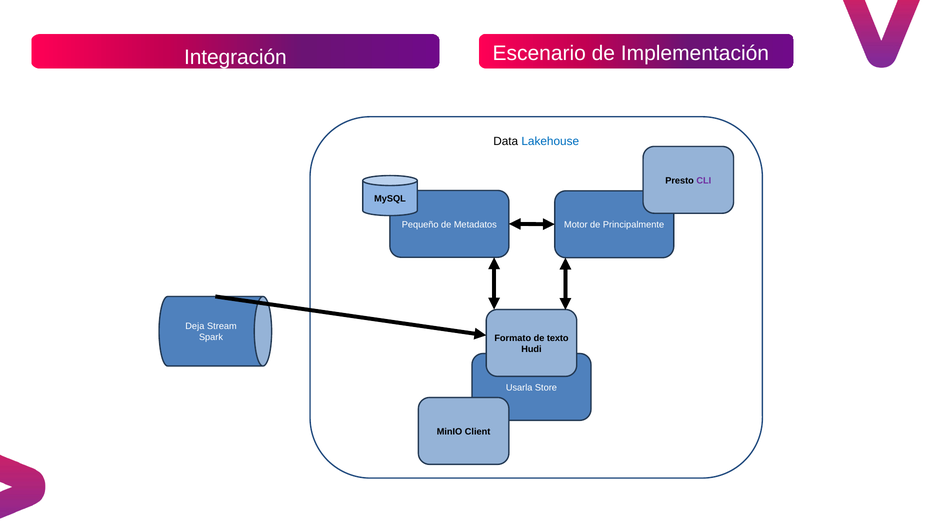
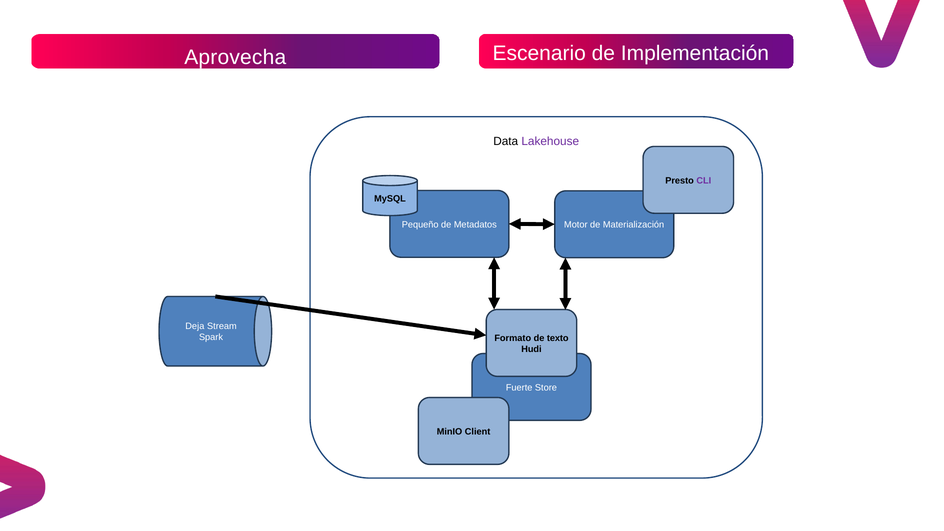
Integración: Integración -> Aprovecha
Lakehouse colour: blue -> purple
Principalmente: Principalmente -> Materialización
Usarla: Usarla -> Fuerte
